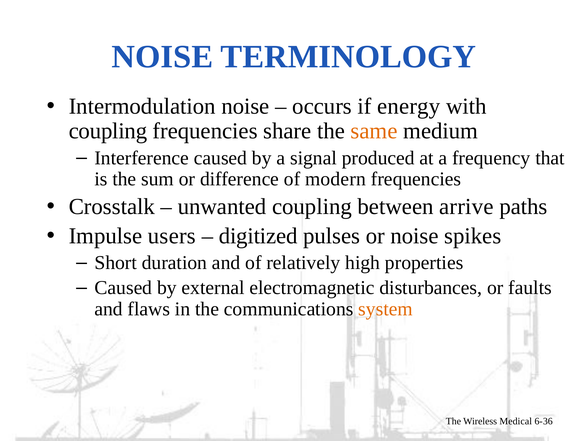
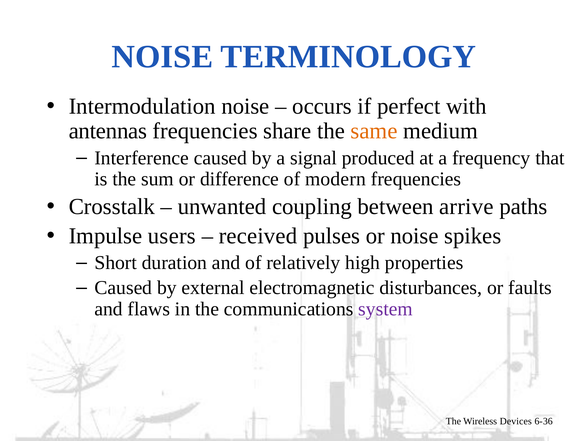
energy: energy -> perfect
coupling at (108, 131): coupling -> antennas
digitized: digitized -> received
system colour: orange -> purple
Medical: Medical -> Devices
